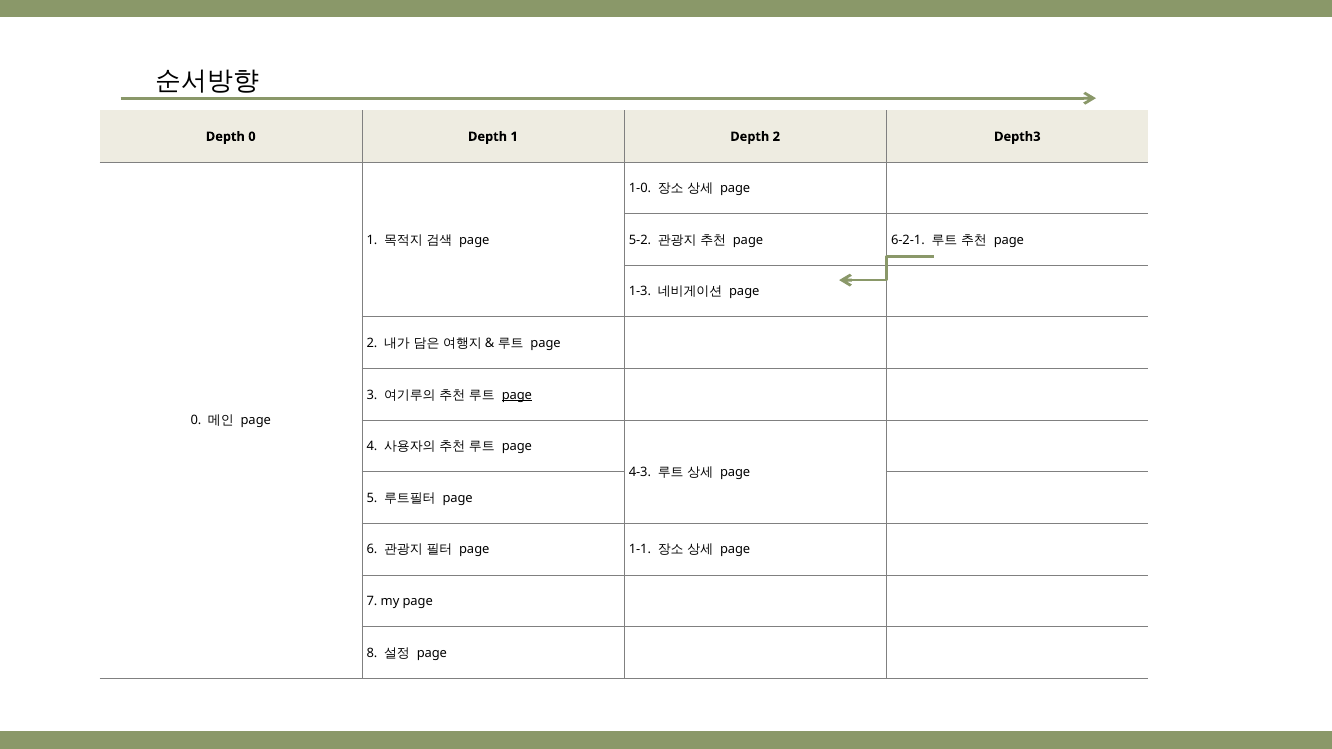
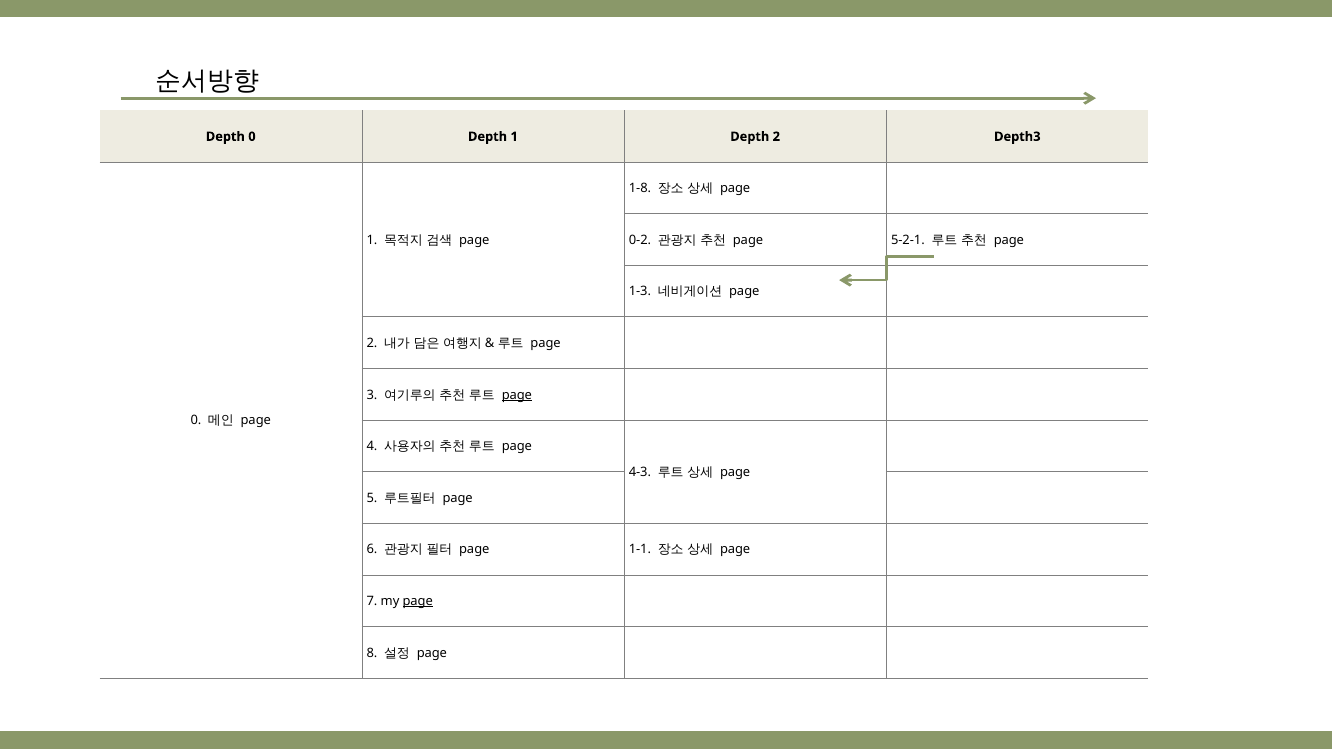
1-0: 1-0 -> 1-8
5-2: 5-2 -> 0-2
6-2-1: 6-2-1 -> 5-2-1
page at (418, 602) underline: none -> present
